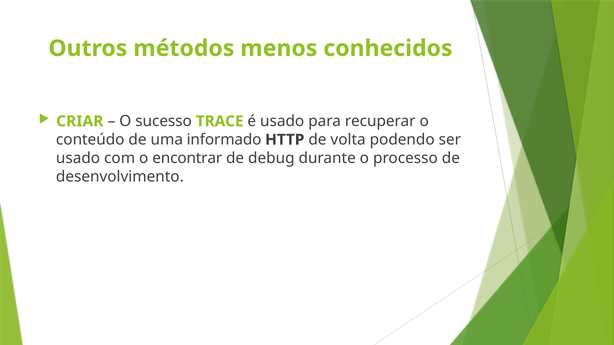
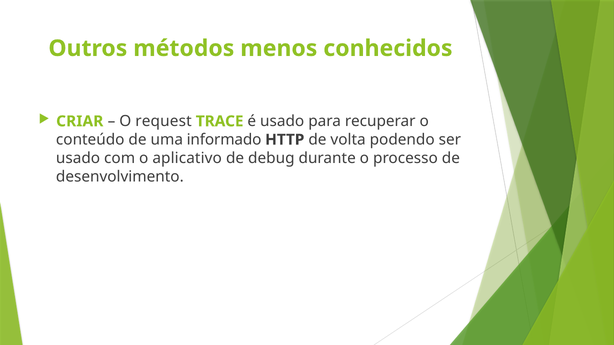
sucesso: sucesso -> request
encontrar: encontrar -> aplicativo
